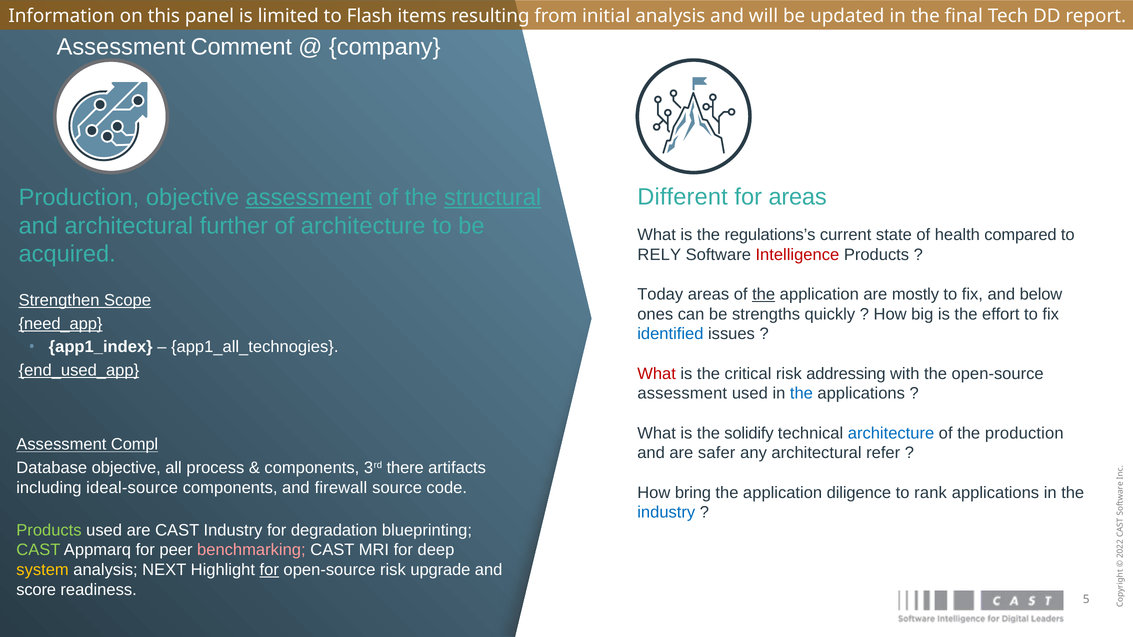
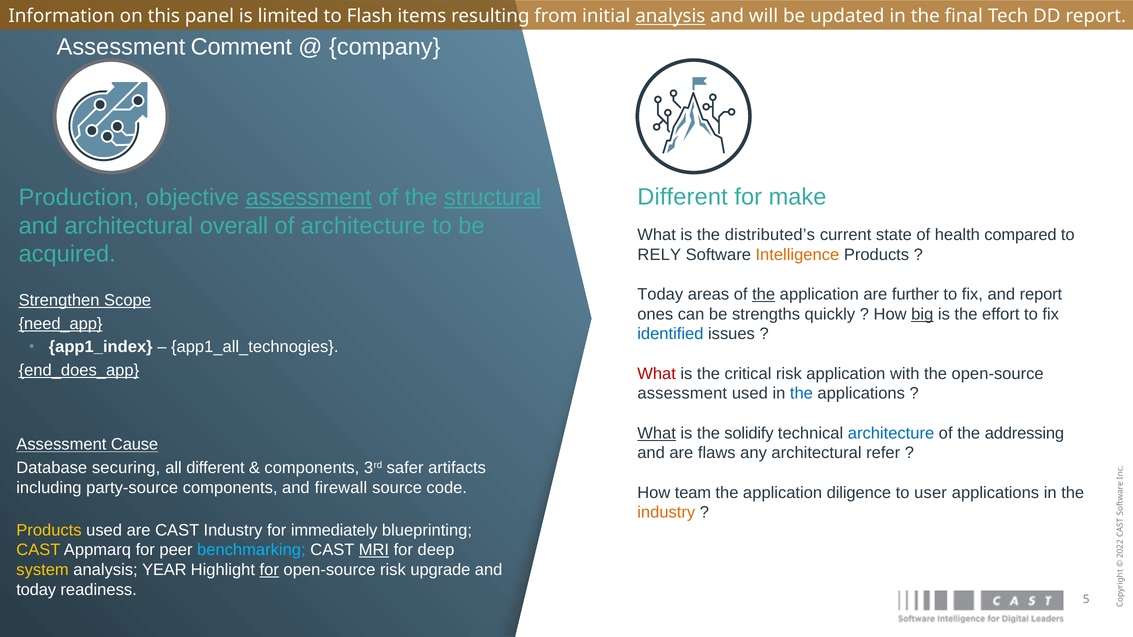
analysis at (670, 16) underline: none -> present
for areas: areas -> make
further: further -> overall
regulations’s: regulations’s -> distributed’s
Intelligence colour: red -> orange
mostly: mostly -> further
and below: below -> report
big underline: none -> present
end_used_app: end_used_app -> end_does_app
risk addressing: addressing -> application
What at (657, 433) underline: none -> present
the production: production -> addressing
Compl: Compl -> Cause
safer: safer -> flaws
Database objective: objective -> securing
all process: process -> different
there: there -> safer
ideal-source: ideal-source -> party-source
bring: bring -> team
rank: rank -> user
industry at (666, 513) colour: blue -> orange
Products at (49, 530) colour: light green -> yellow
degradation: degradation -> immediately
CAST at (38, 550) colour: light green -> yellow
benchmarking colour: pink -> light blue
MRI underline: none -> present
NEXT: NEXT -> YEAR
score at (36, 590): score -> today
